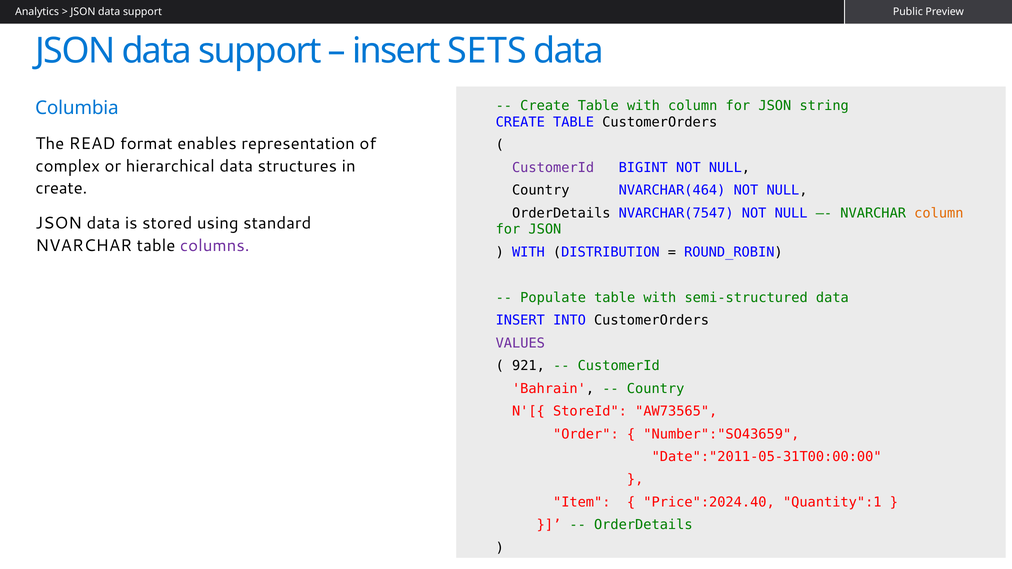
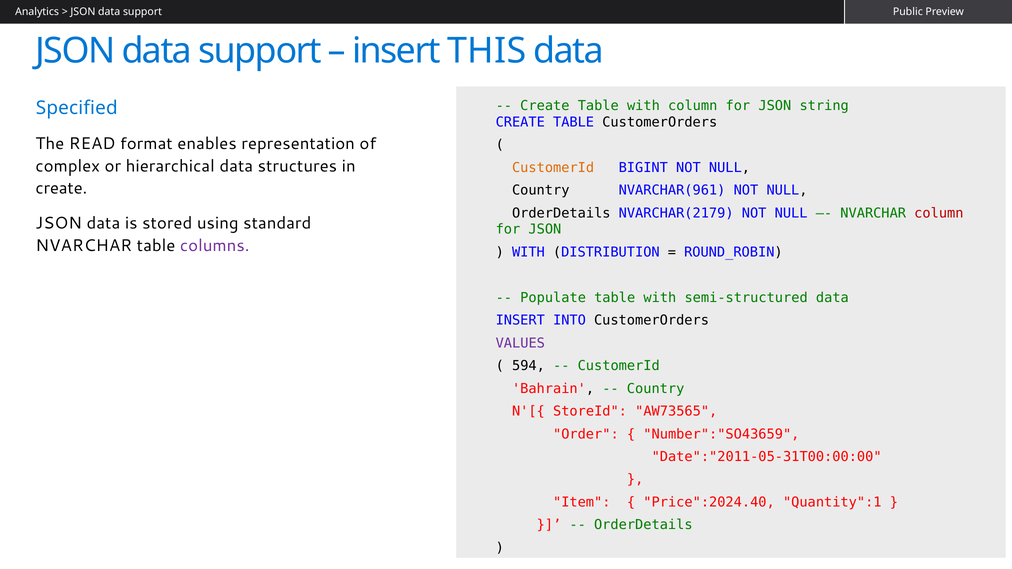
SETS: SETS -> THIS
Columbia: Columbia -> Specified
CustomerId at (553, 168) colour: purple -> orange
NVARCHAR(464: NVARCHAR(464 -> NVARCHAR(961
NVARCHAR(7547: NVARCHAR(7547 -> NVARCHAR(2179
column at (939, 213) colour: orange -> red
921: 921 -> 594
